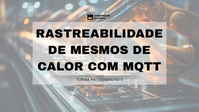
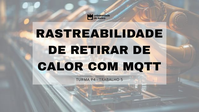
MESMOS: MESMOS -> RETIRAR
